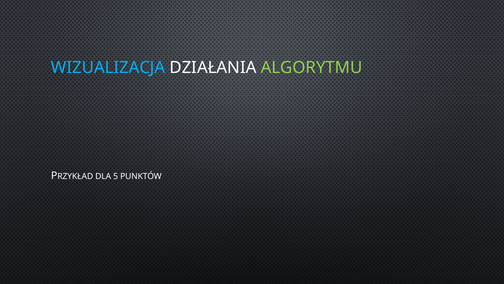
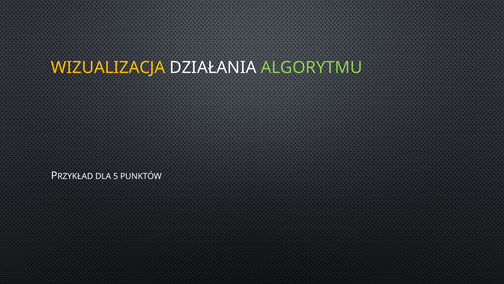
WIZUALIZACJA colour: light blue -> yellow
